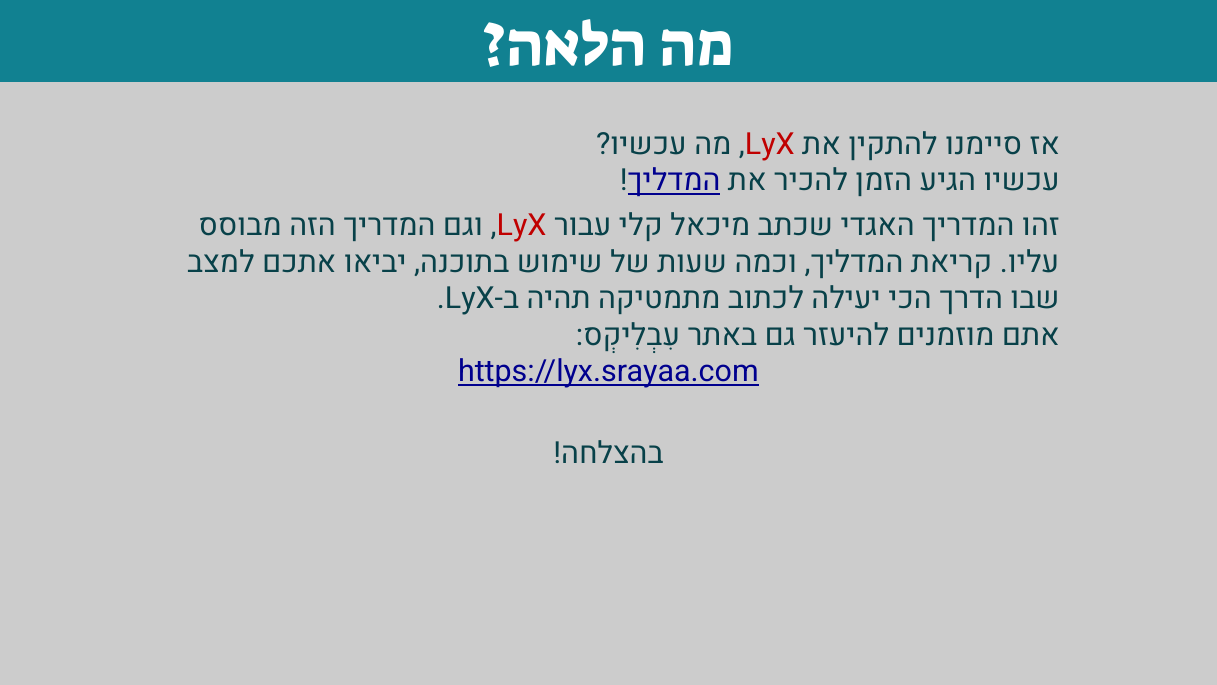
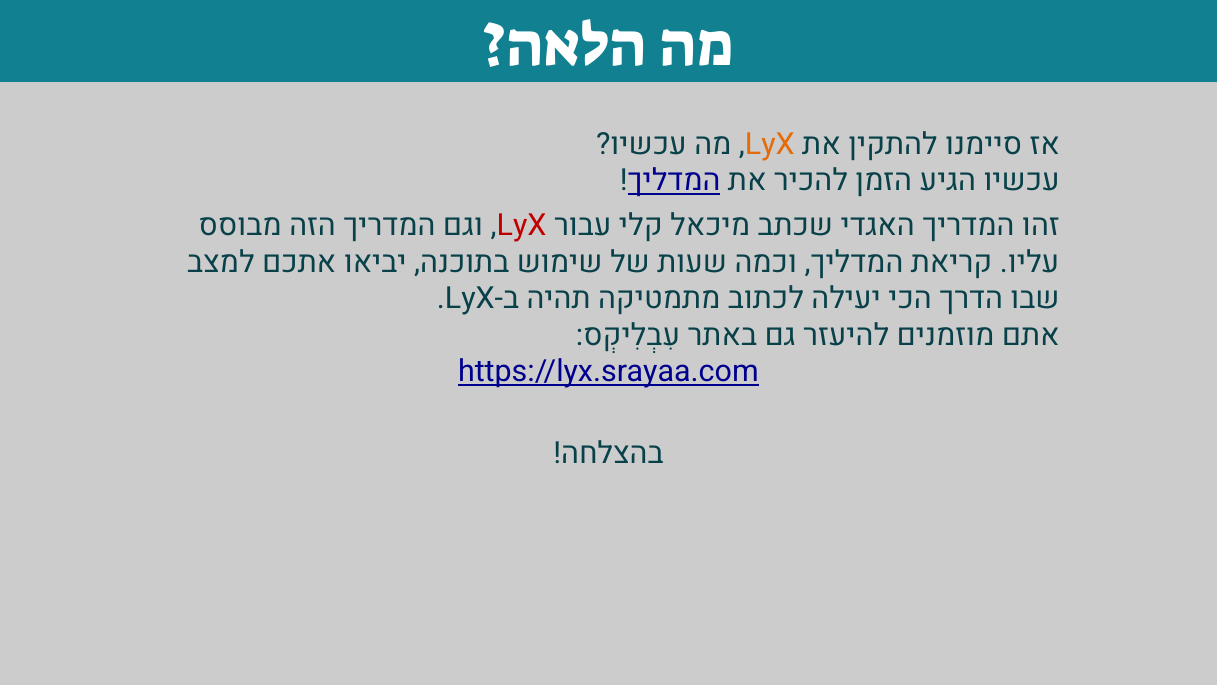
LyX at (770, 144) colour: red -> orange
